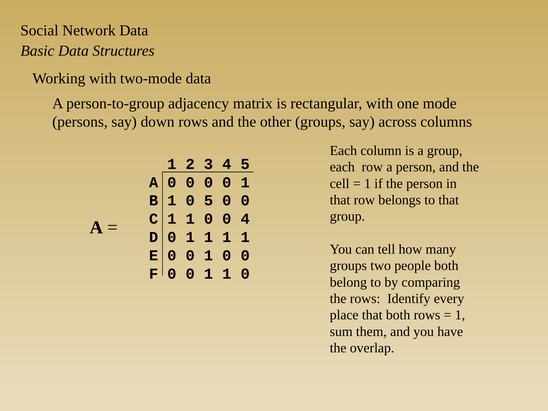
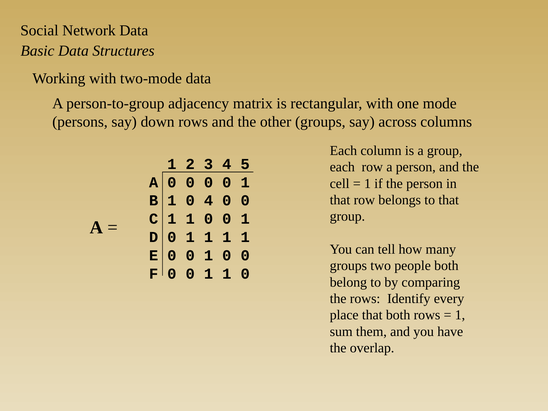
0 5: 5 -> 4
1 0 0 4: 4 -> 1
